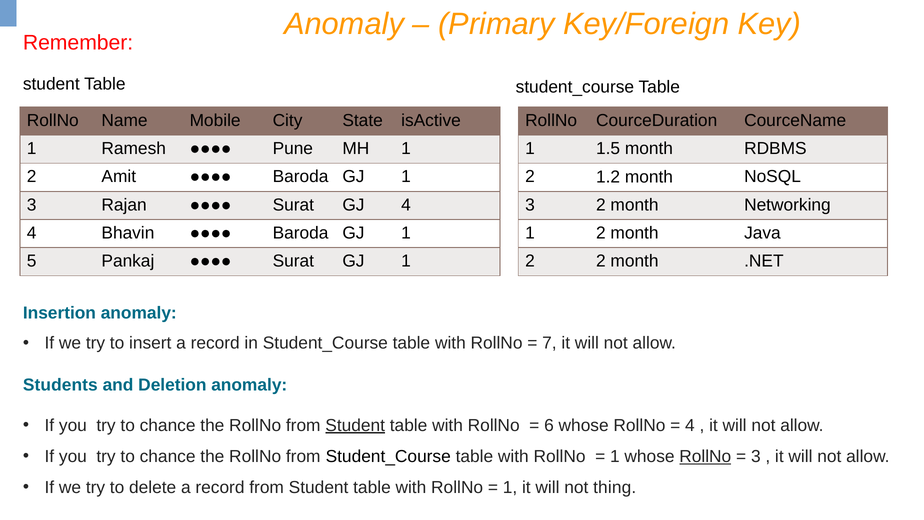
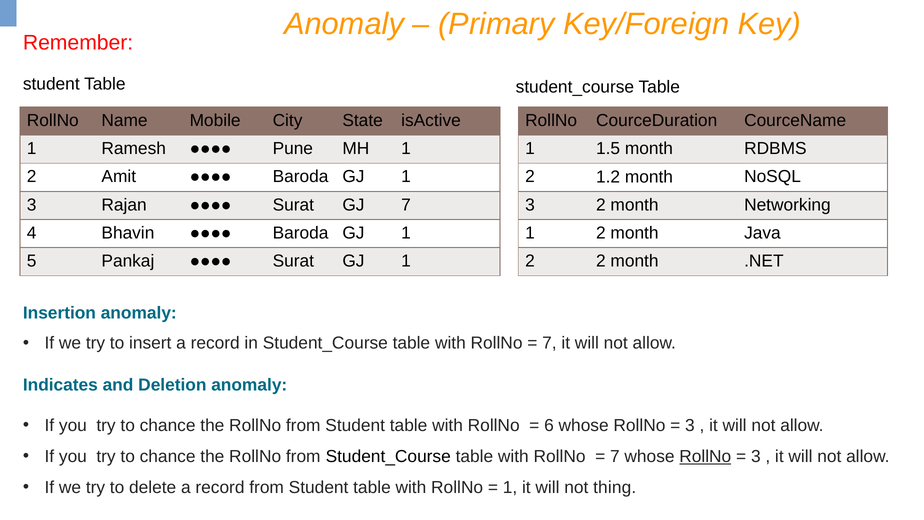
GJ 4: 4 -> 7
Students: Students -> Indicates
Student at (355, 425) underline: present -> none
4 at (690, 425): 4 -> 3
1 at (615, 456): 1 -> 7
